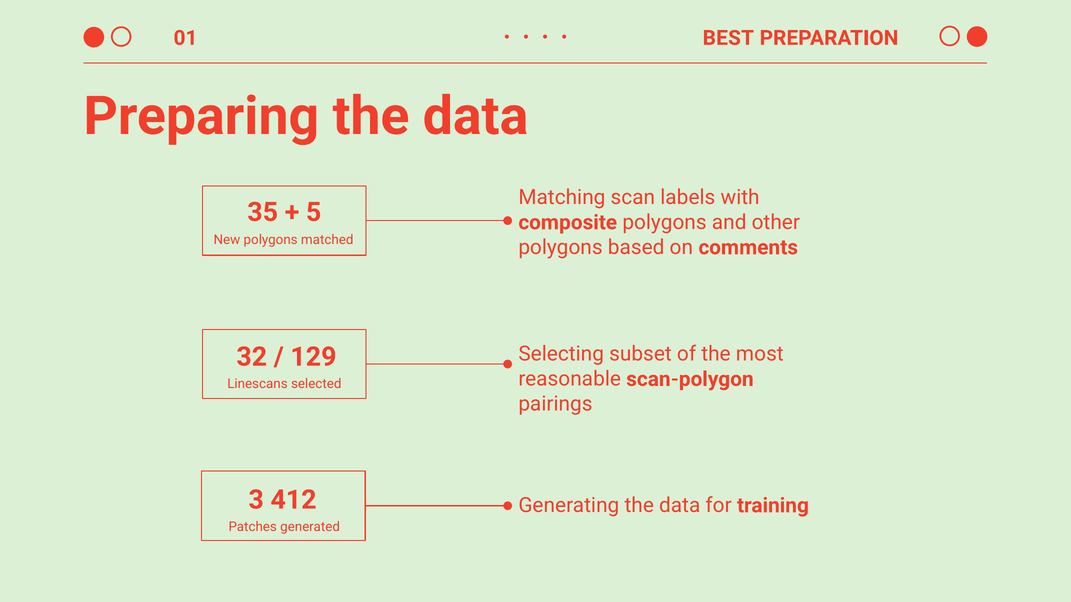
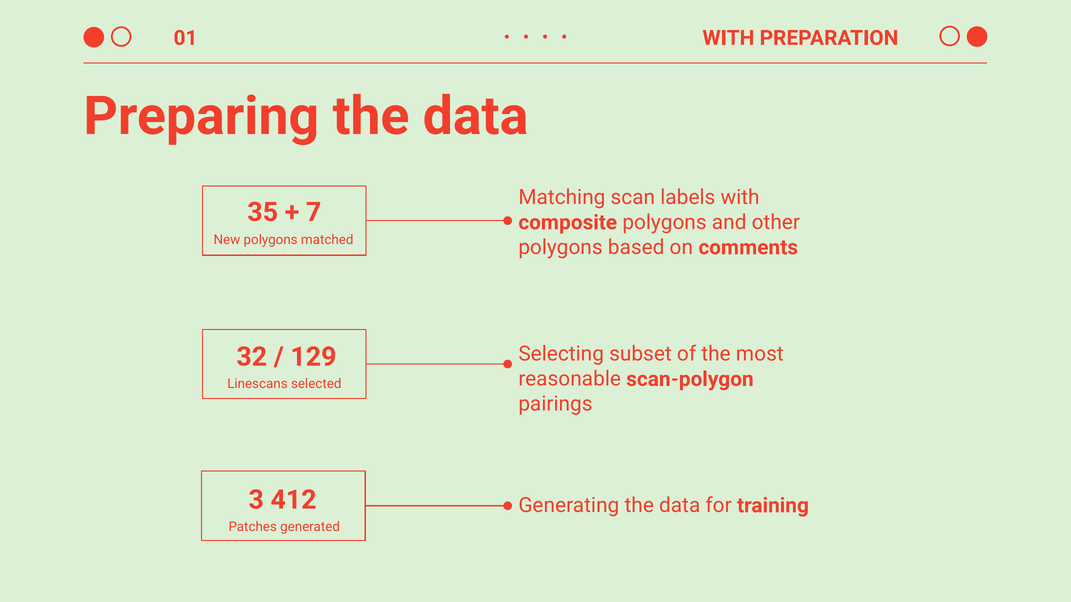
BEST at (728, 38): BEST -> WITH
5: 5 -> 7
